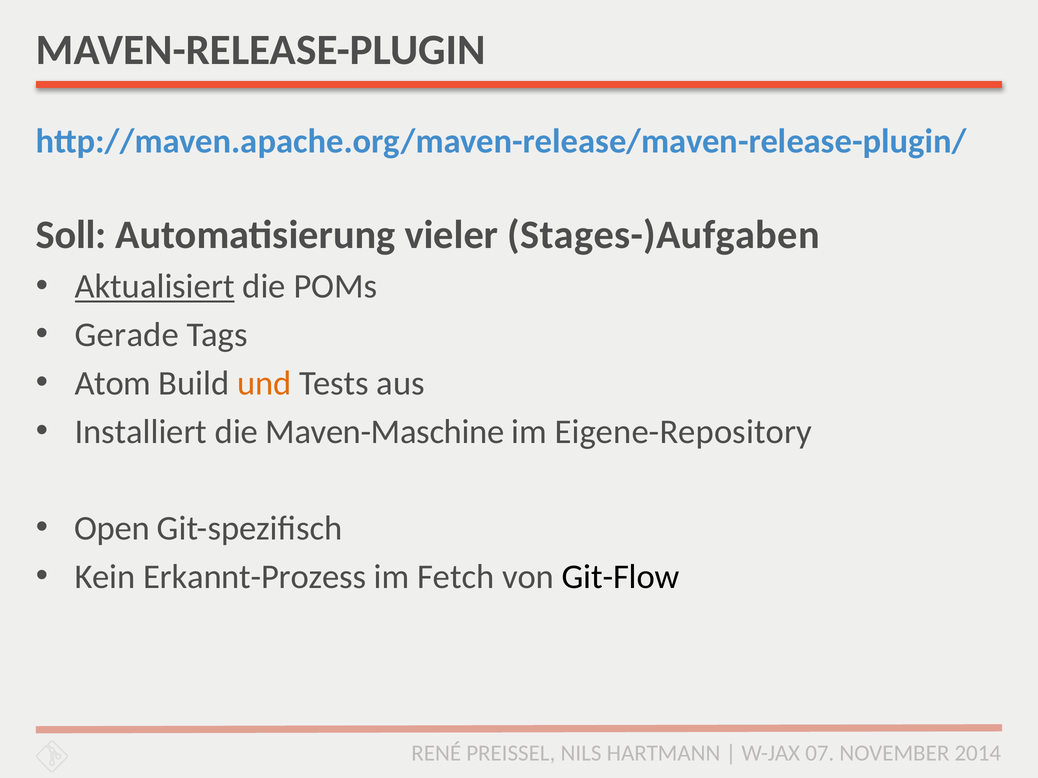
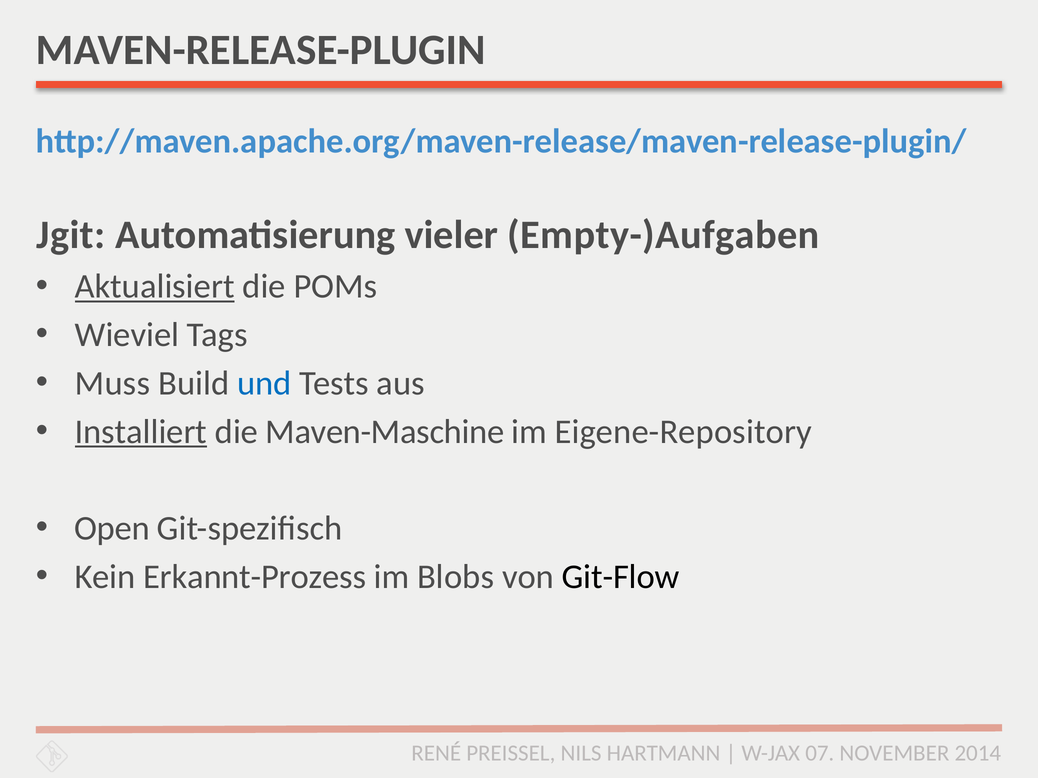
Soll: Soll -> Jgit
Stages-)Aufgaben: Stages-)Aufgaben -> Empty-)Aufgaben
Gerade: Gerade -> Wieviel
Atom: Atom -> Muss
und colour: orange -> blue
Installiert underline: none -> present
Fetch: Fetch -> Blobs
